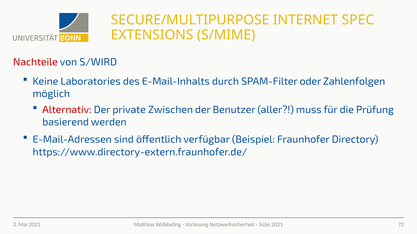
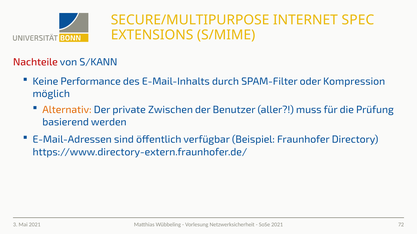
S/WIRD: S/WIRD -> S/KANN
Laboratories: Laboratories -> Performance
Zahlenfolgen: Zahlenfolgen -> Kompression
Alternativ colour: red -> orange
